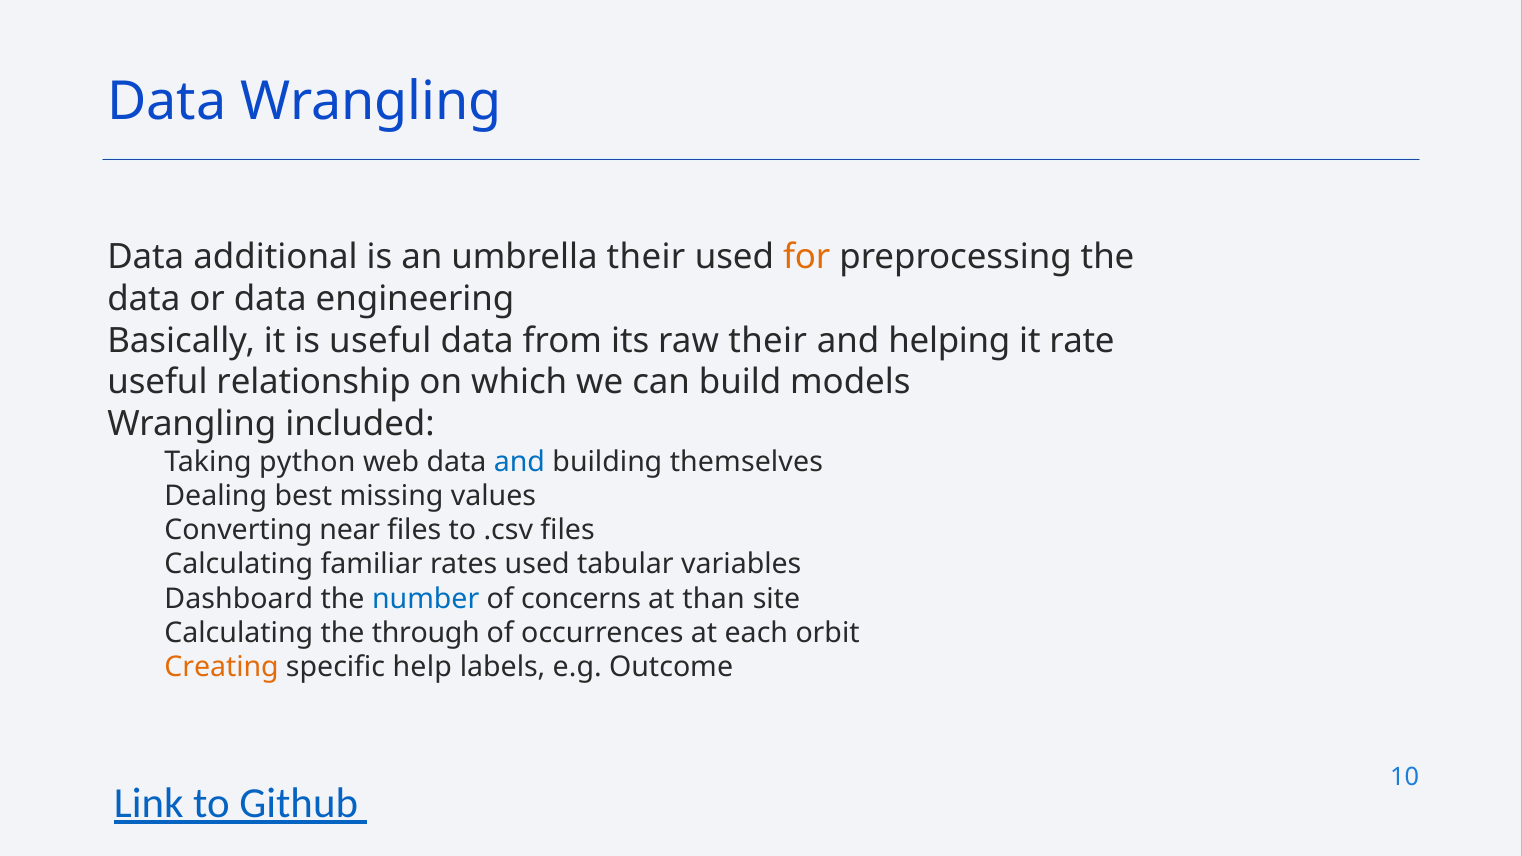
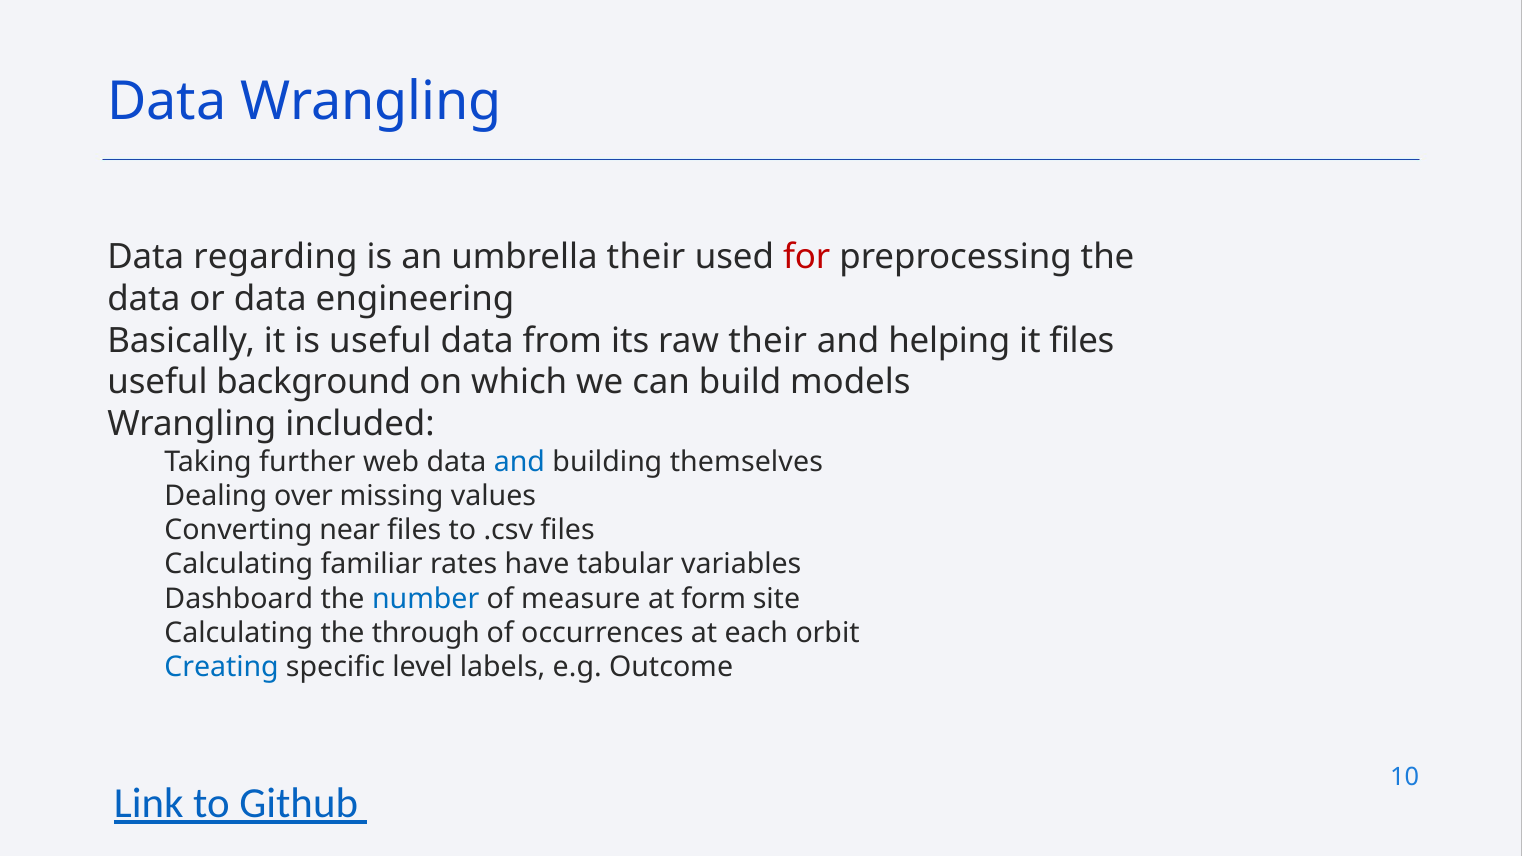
additional: additional -> regarding
for colour: orange -> red
it rate: rate -> files
relationship: relationship -> background
python: python -> further
best: best -> over
rates used: used -> have
concerns: concerns -> measure
than: than -> form
Creating colour: orange -> blue
help: help -> level
